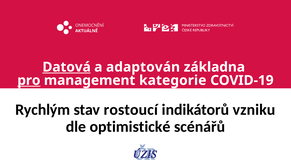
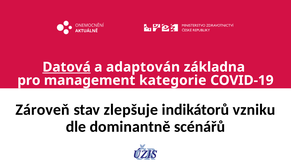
pro underline: present -> none
Rychlým: Rychlým -> Zároveň
rostoucí: rostoucí -> zlepšuje
optimistické: optimistické -> dominantně
